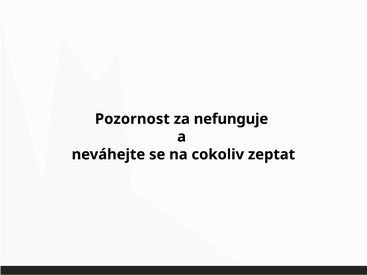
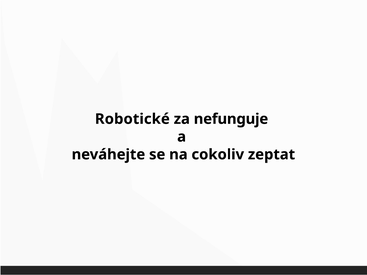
Pozornost: Pozornost -> Robotické
